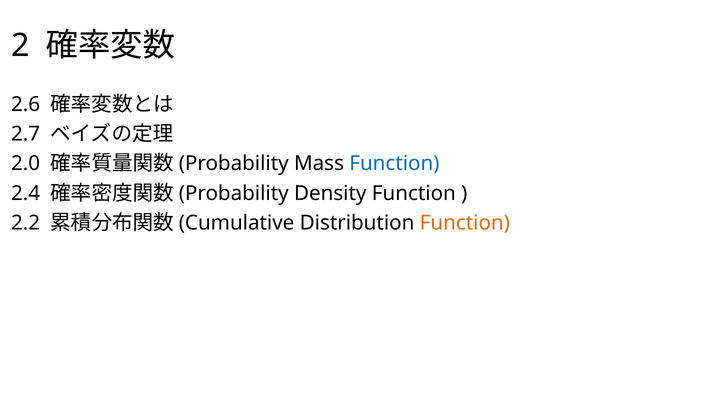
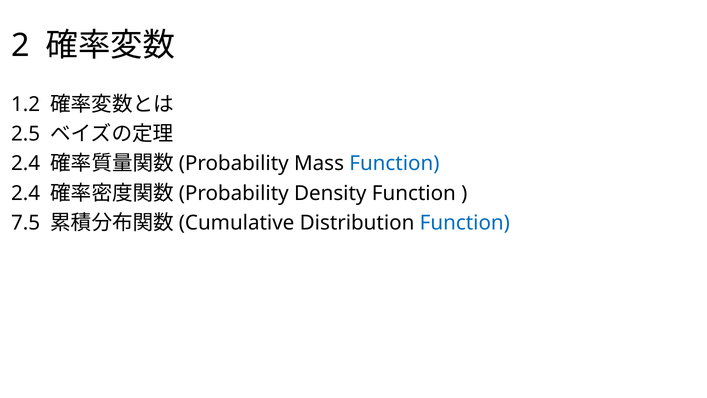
2.6: 2.6 -> 1.2
2.7: 2.7 -> 2.5
2.0 at (26, 163): 2.0 -> 2.4
2.2: 2.2 -> 7.5
Function at (465, 223) colour: orange -> blue
